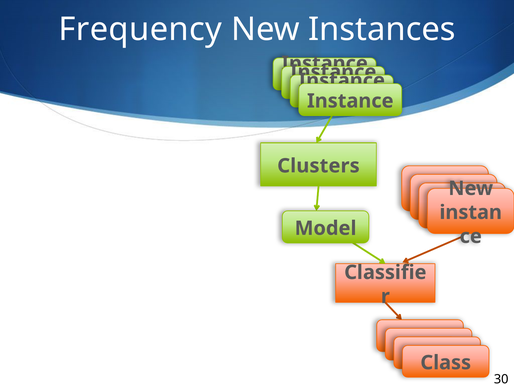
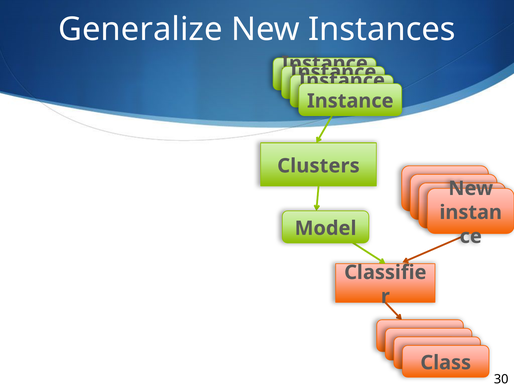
Frequency: Frequency -> Generalize
